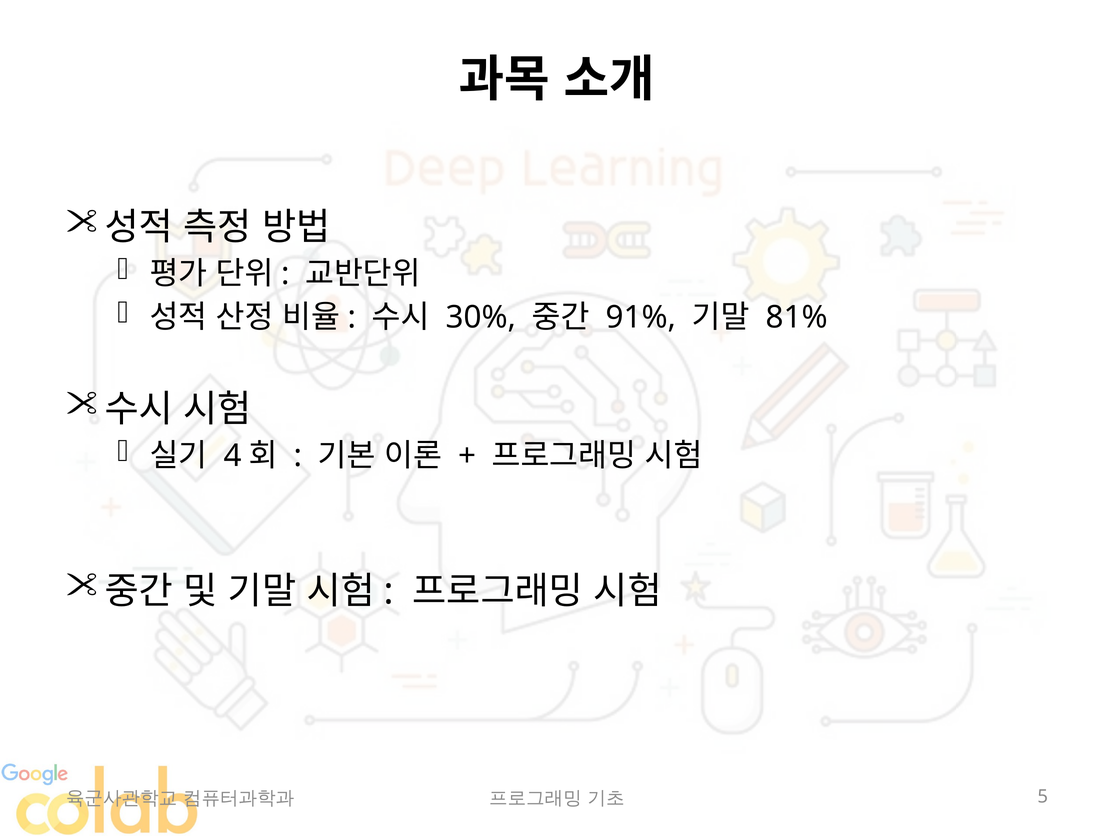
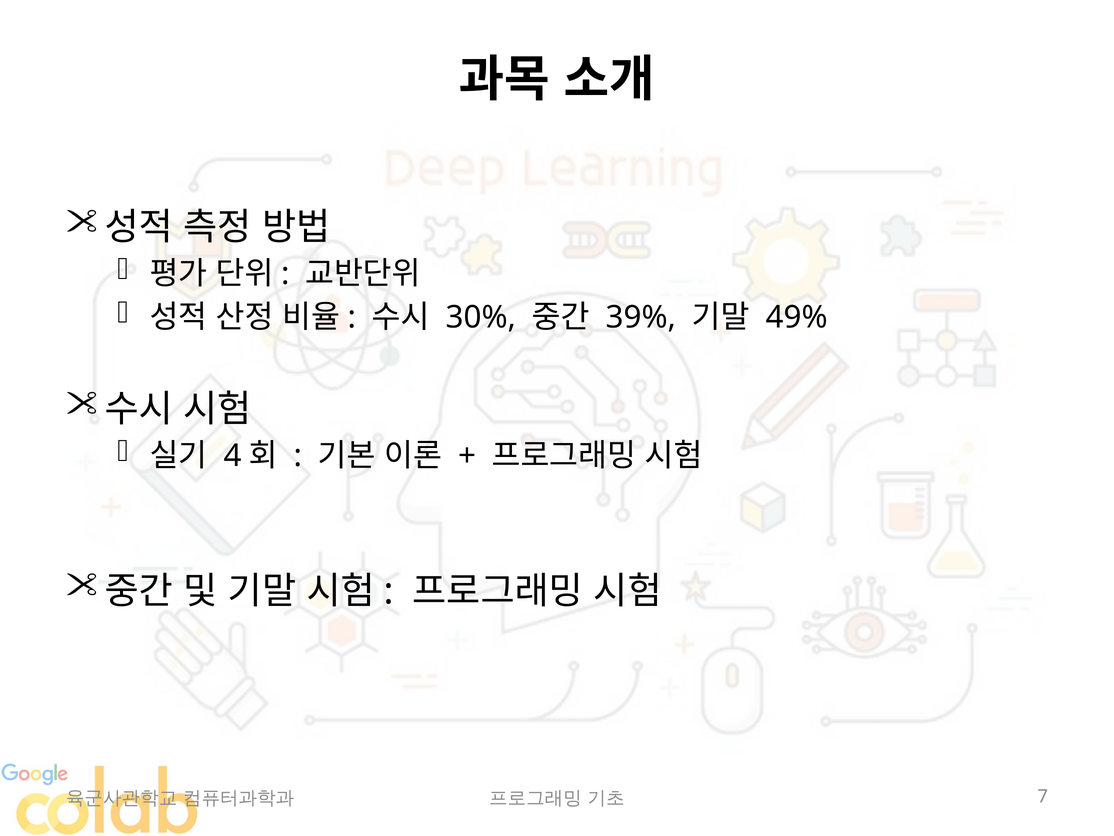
91%: 91% -> 39%
81%: 81% -> 49%
5: 5 -> 7
